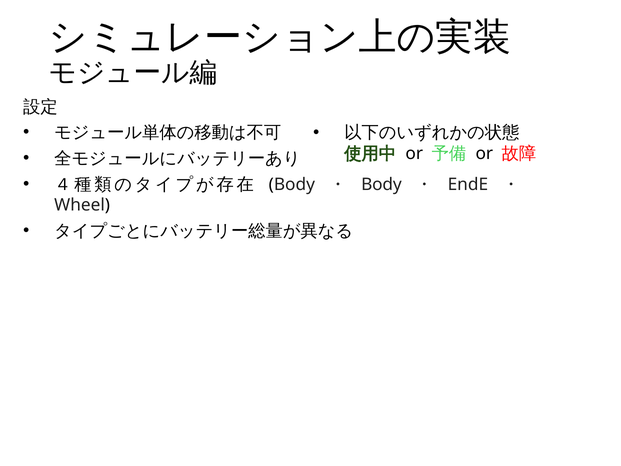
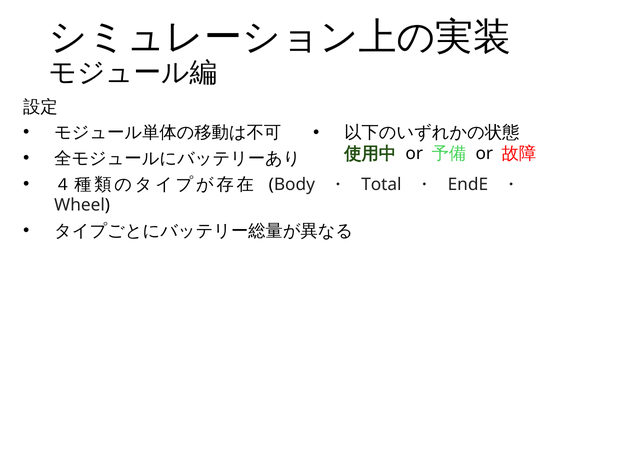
Body at (381, 184): Body -> Total
